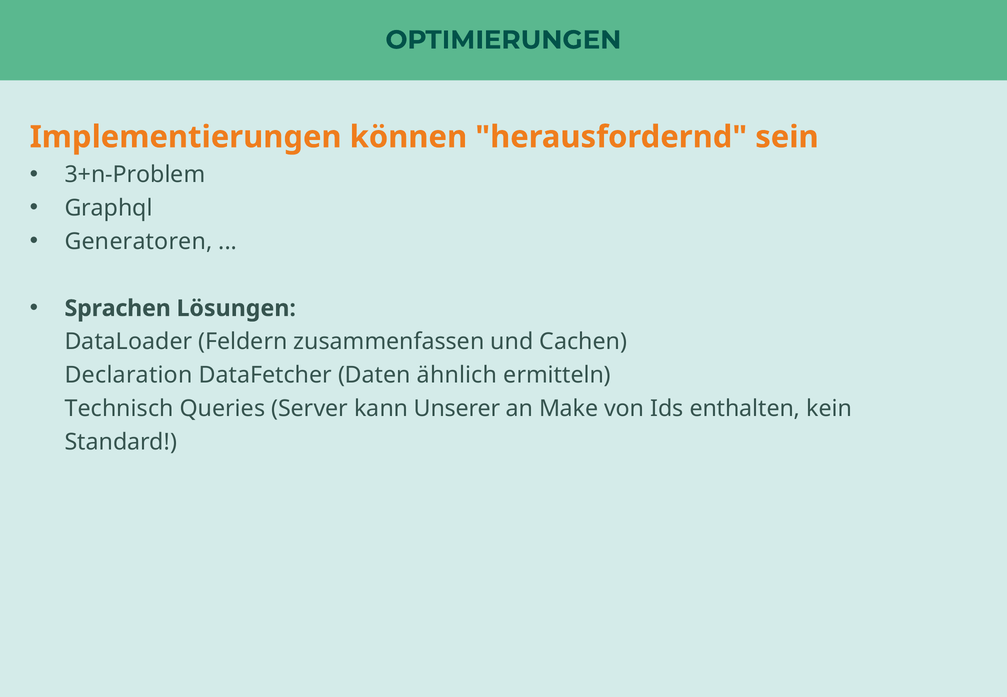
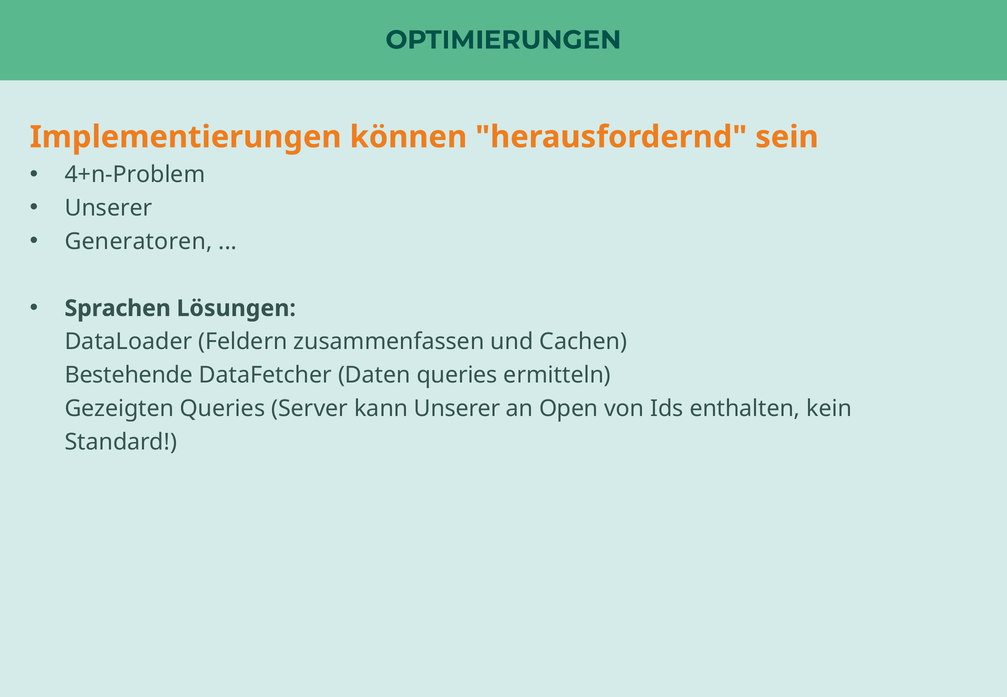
3+n-Problem: 3+n-Problem -> 4+n-Problem
Graphql at (109, 208): Graphql -> Unserer
Declaration: Declaration -> Bestehende
Daten ähnlich: ähnlich -> queries
Technisch: Technisch -> Gezeigten
Make: Make -> Open
